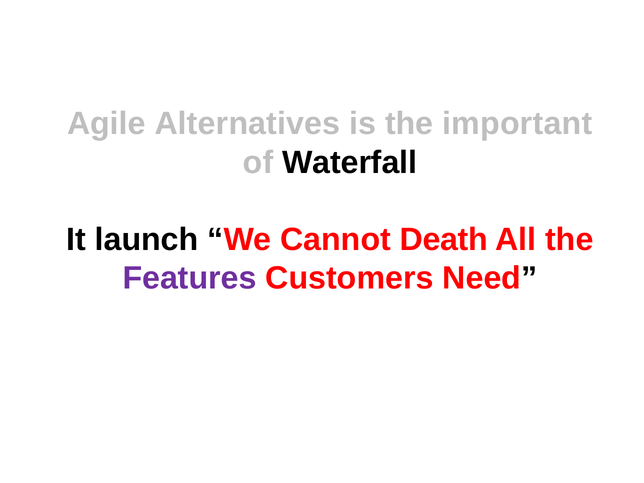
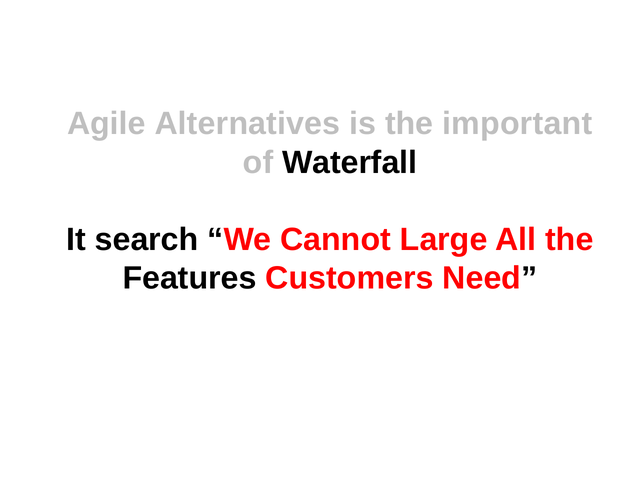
launch: launch -> search
Death: Death -> Large
Features colour: purple -> black
